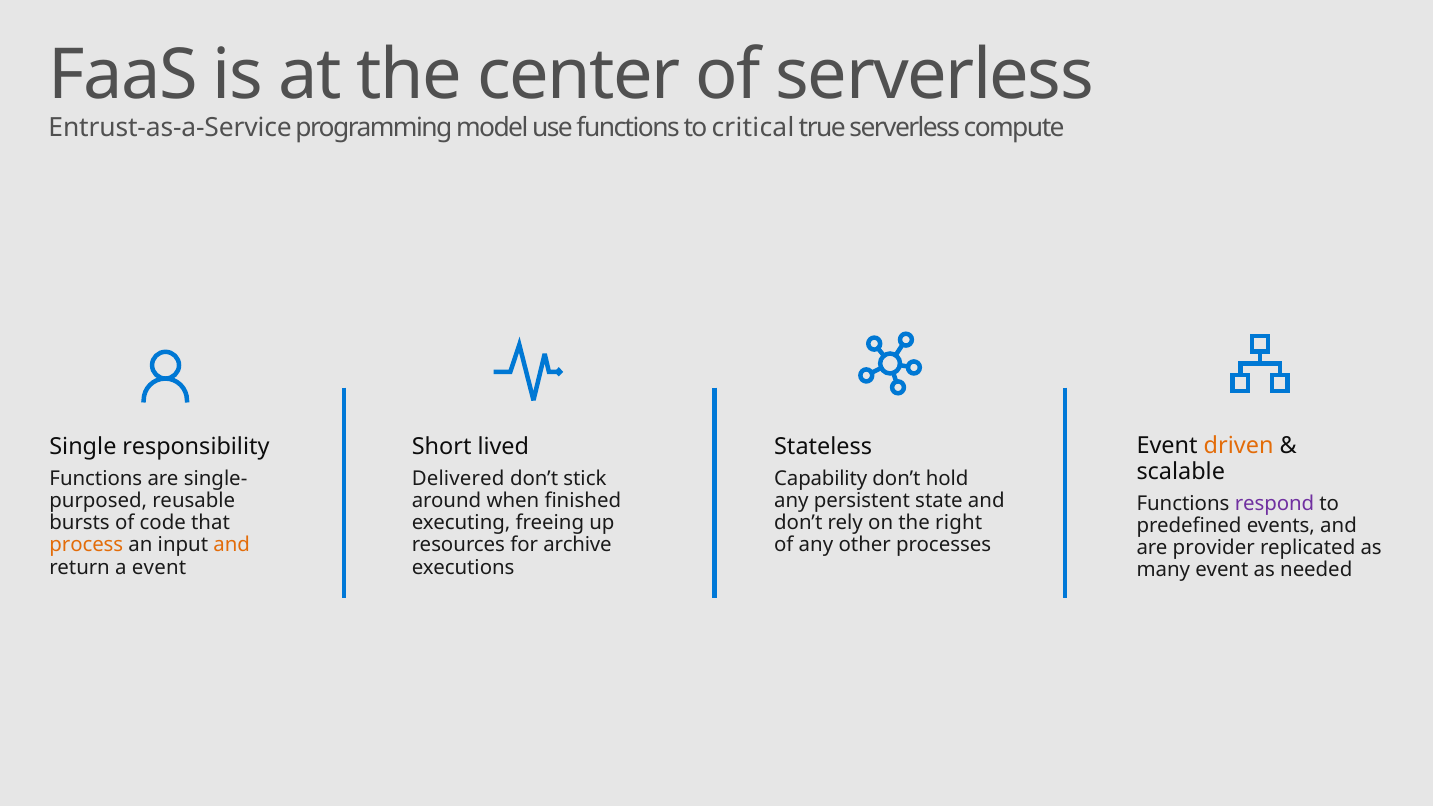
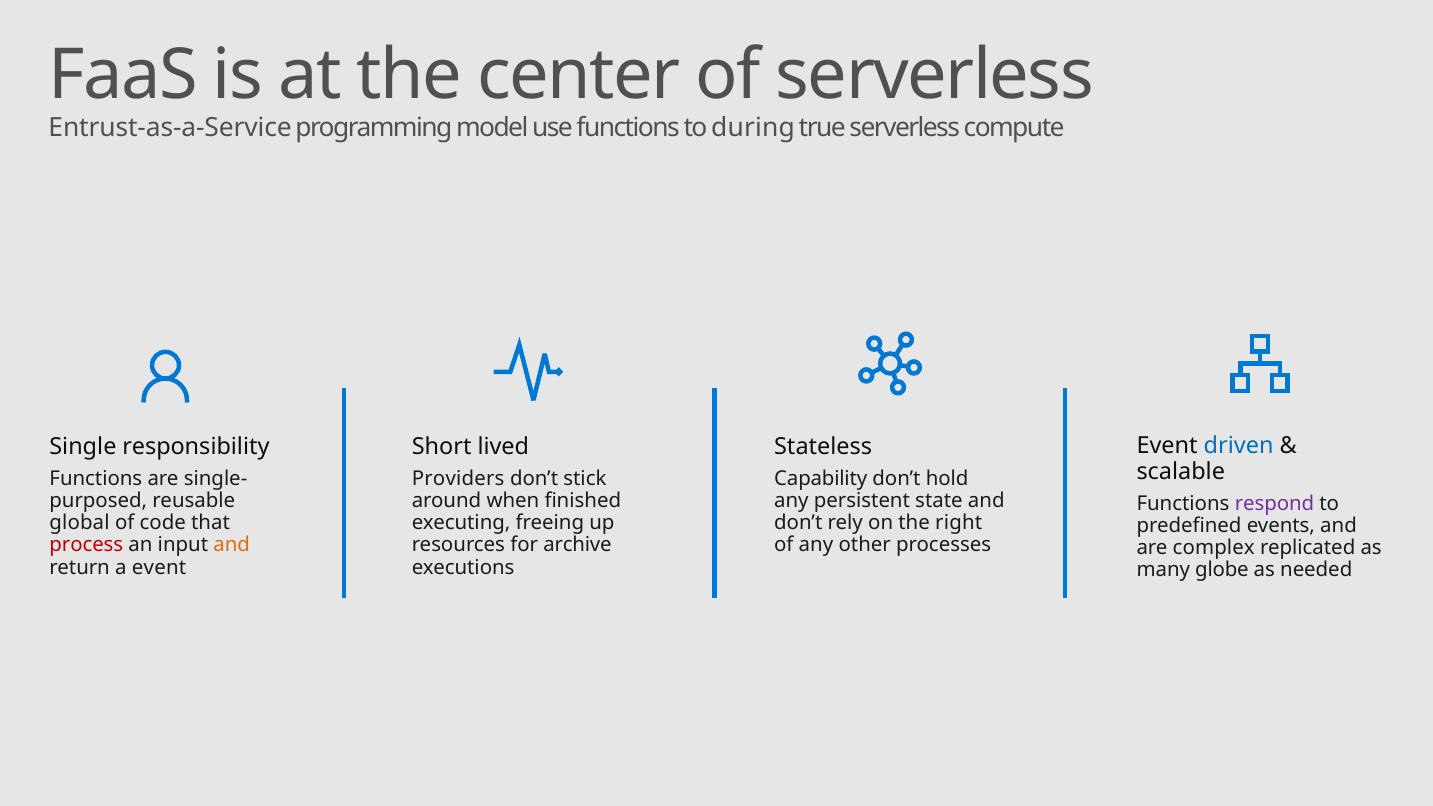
critical: critical -> during
driven colour: orange -> blue
Delivered: Delivered -> Providers
bursts: bursts -> global
process colour: orange -> red
provider: provider -> complex
many event: event -> globe
